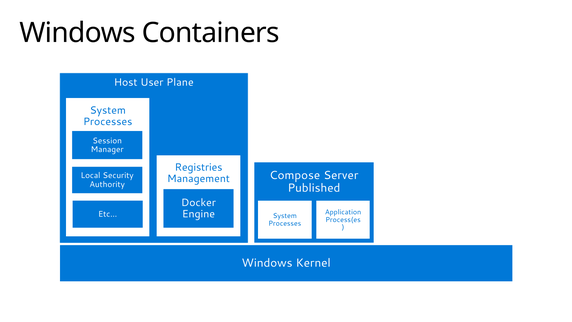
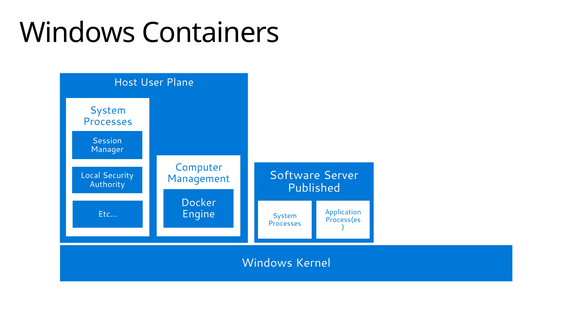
Registries: Registries -> Computer
Compose: Compose -> Software
